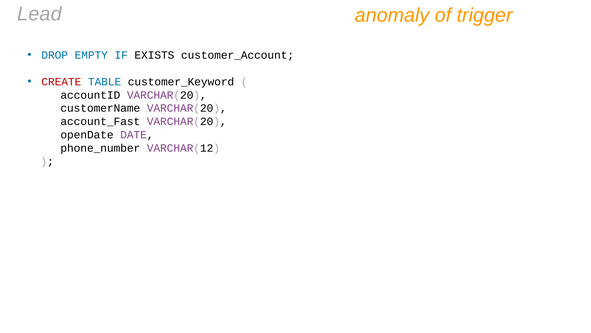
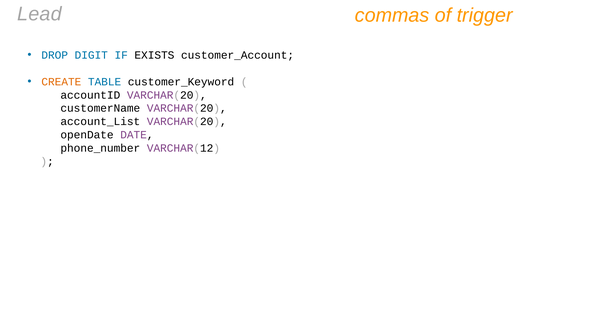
anomaly: anomaly -> commas
EMPTY: EMPTY -> DIGIT
CREATE colour: red -> orange
account_Fast: account_Fast -> account_List
